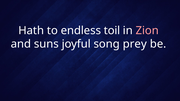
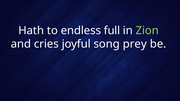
toil: toil -> full
Zion colour: pink -> light green
suns: suns -> cries
